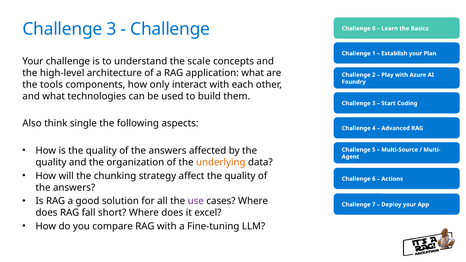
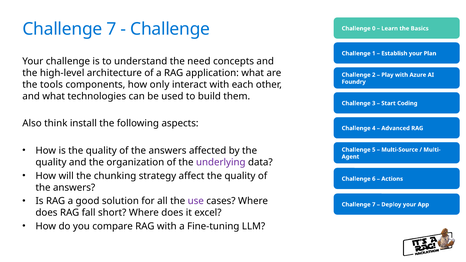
3 at (111, 29): 3 -> 7
scale: scale -> need
single: single -> install
underlying colour: orange -> purple
